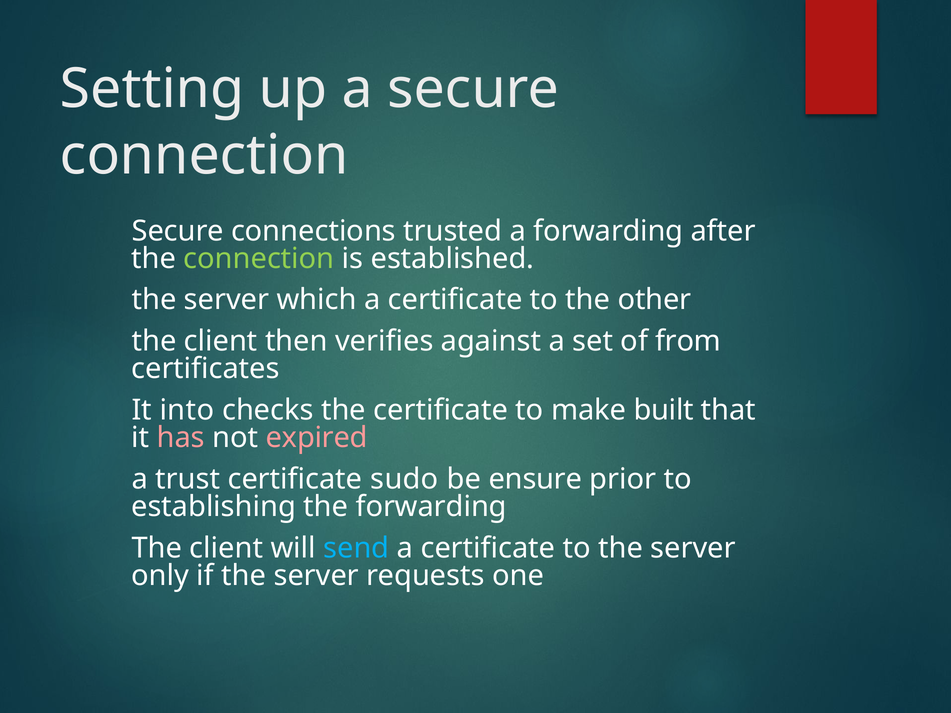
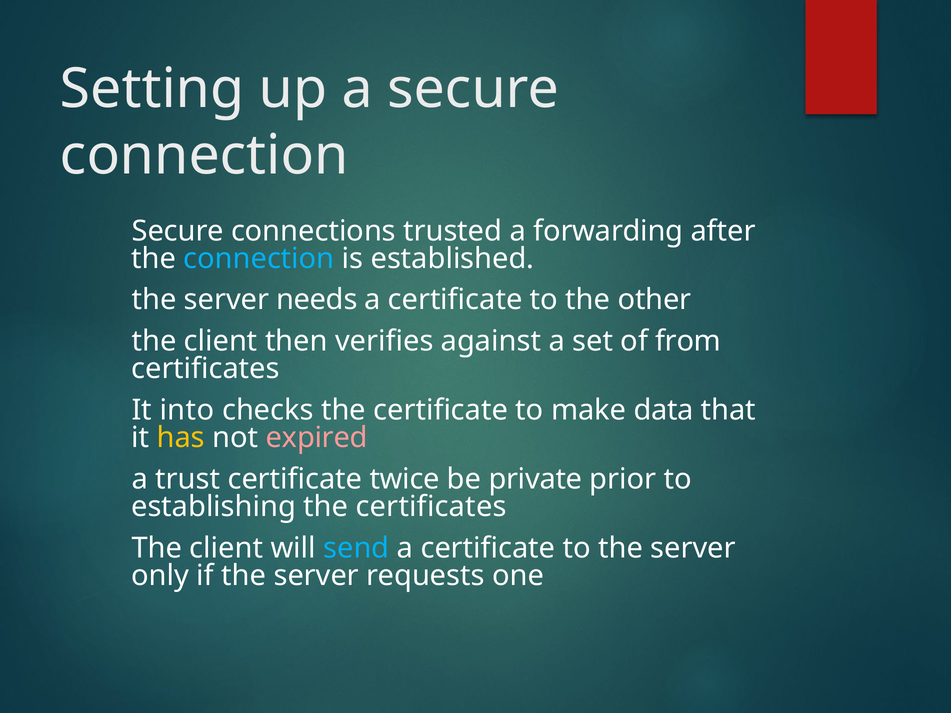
connection at (259, 259) colour: light green -> light blue
which: which -> needs
built: built -> data
has colour: pink -> yellow
sudo: sudo -> twice
ensure: ensure -> private
the forwarding: forwarding -> certificates
